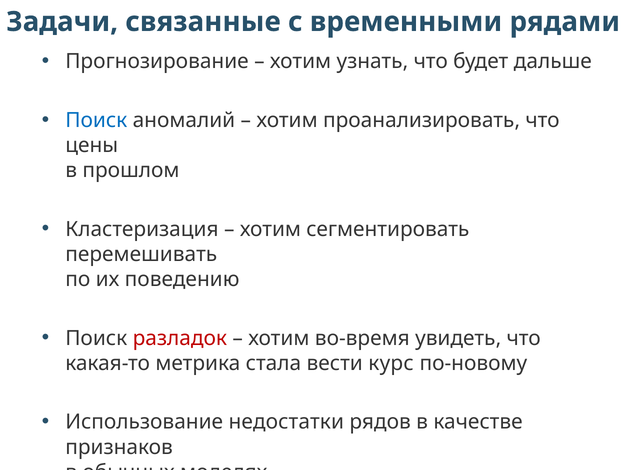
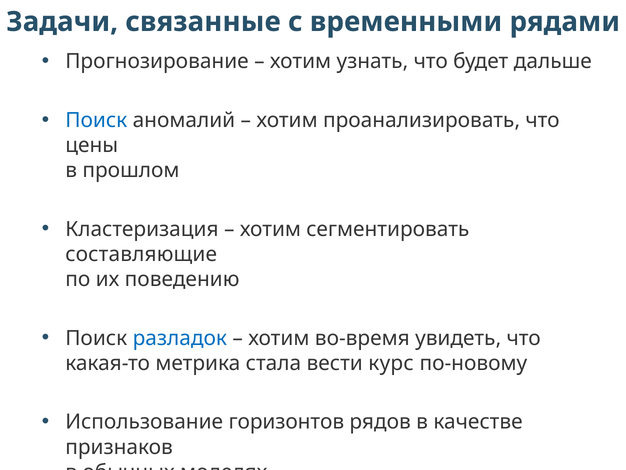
перемешивать: перемешивать -> составляющие
разладок colour: red -> blue
недостатки: недостатки -> горизонтов
